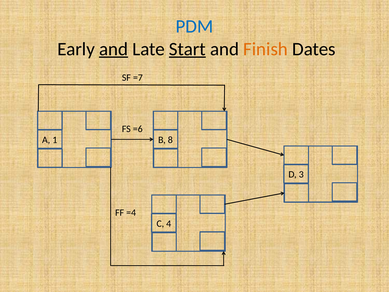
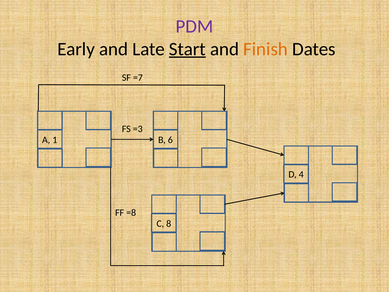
PDM colour: blue -> purple
and at (114, 49) underline: present -> none
=6: =6 -> =3
8: 8 -> 6
3: 3 -> 4
=4: =4 -> =8
4: 4 -> 8
